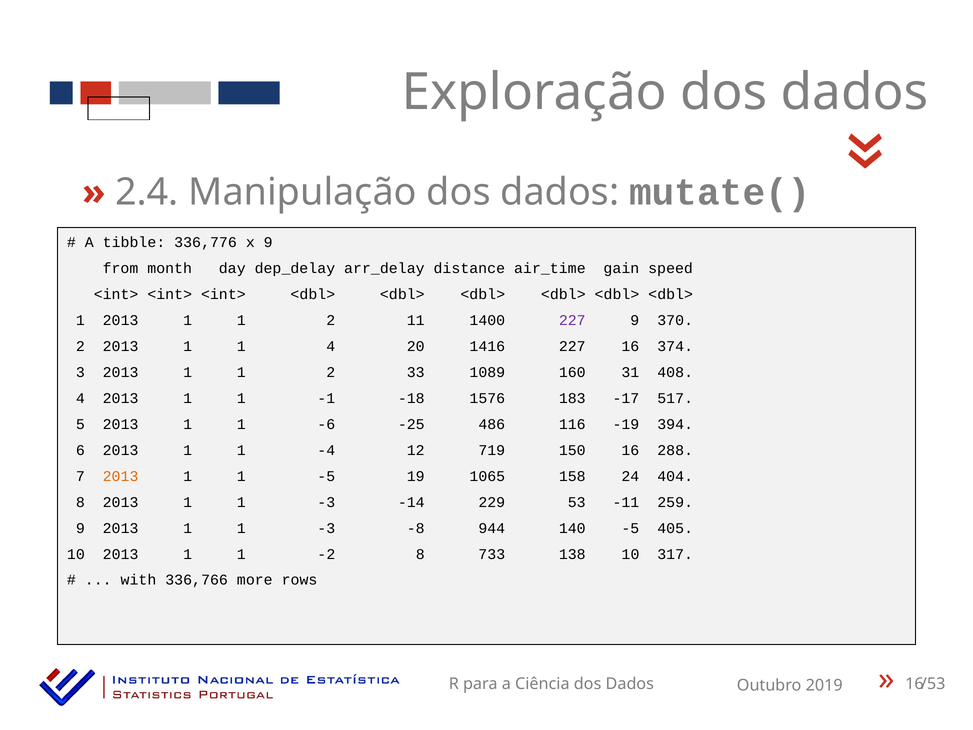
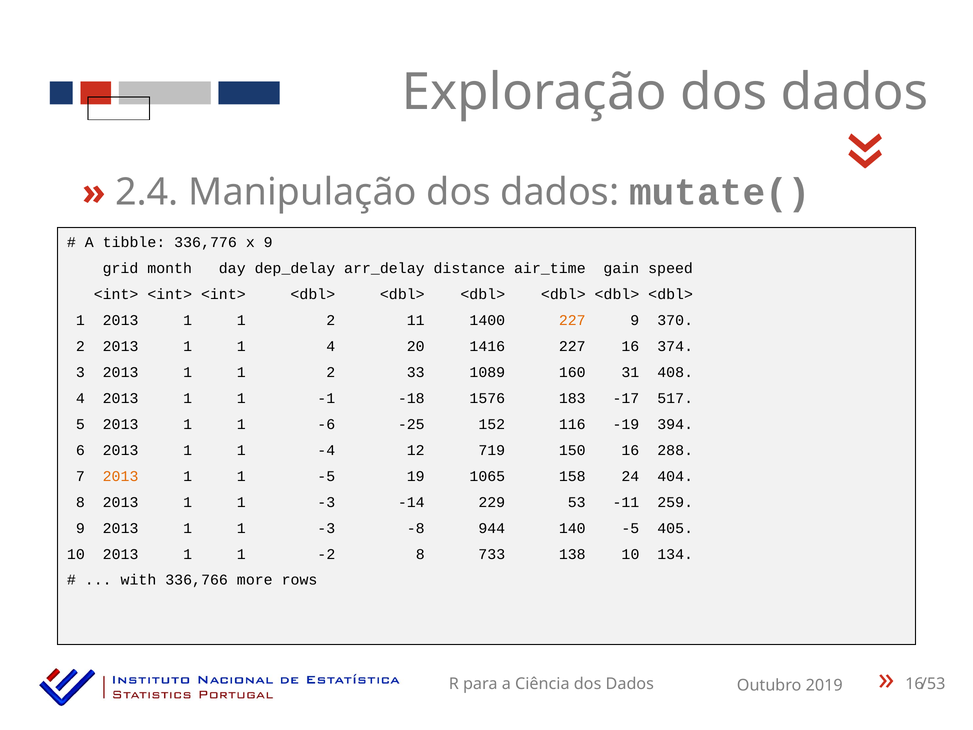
from: from -> grid
227 at (572, 320) colour: purple -> orange
486: 486 -> 152
317: 317 -> 134
